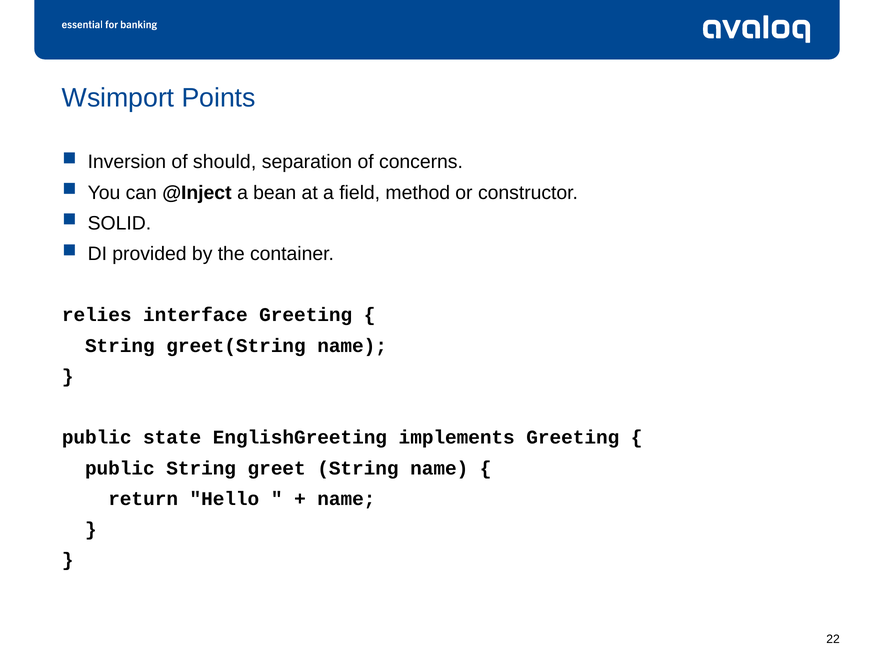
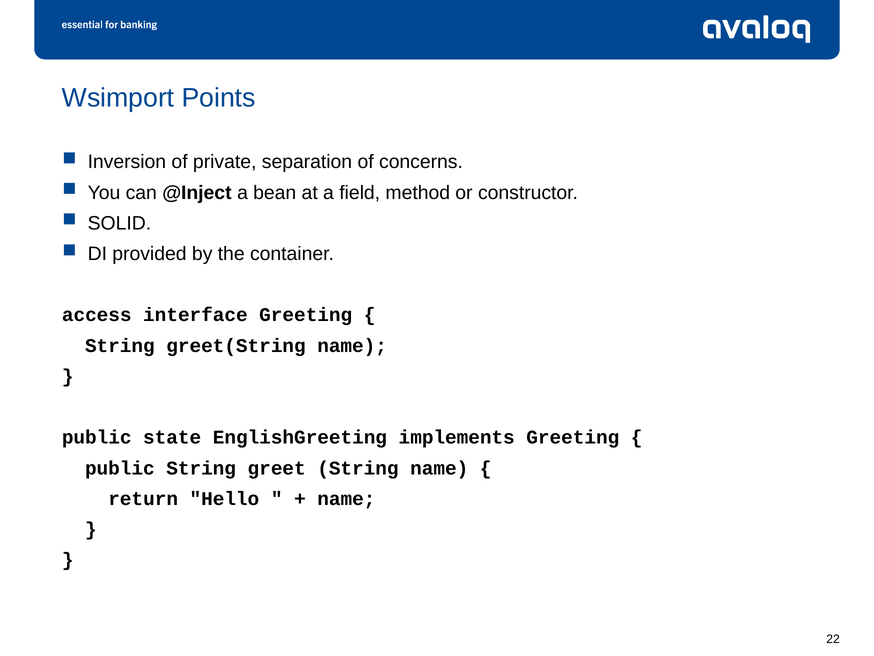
should: should -> private
relies: relies -> access
